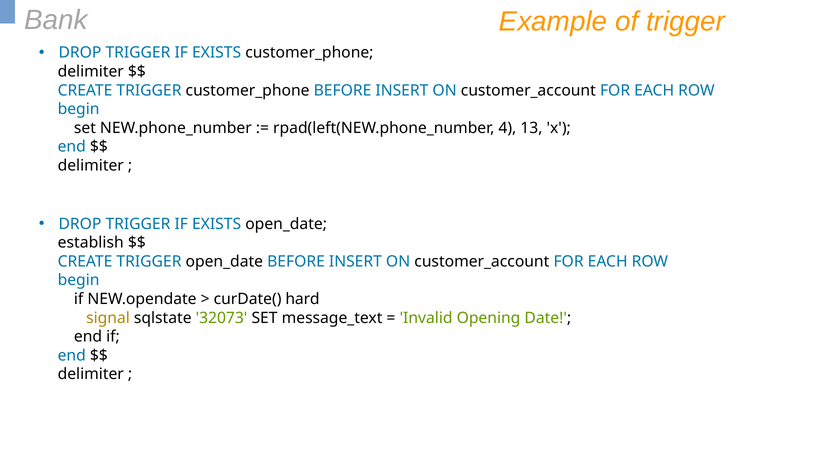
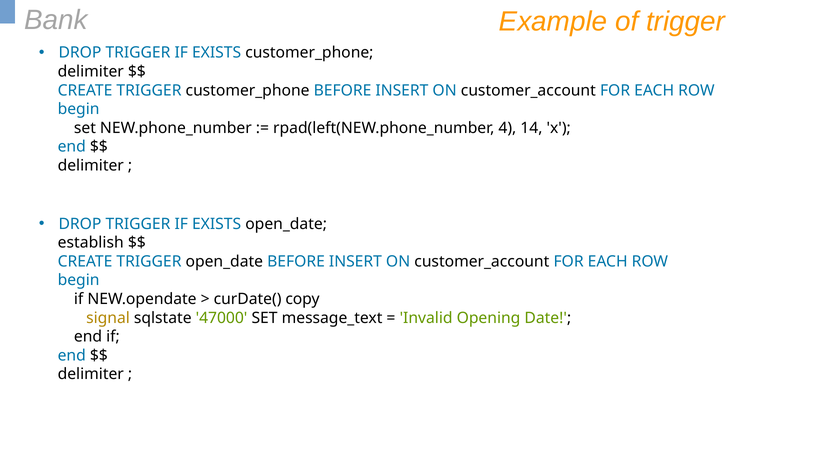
13: 13 -> 14
hard: hard -> copy
32073: 32073 -> 47000
